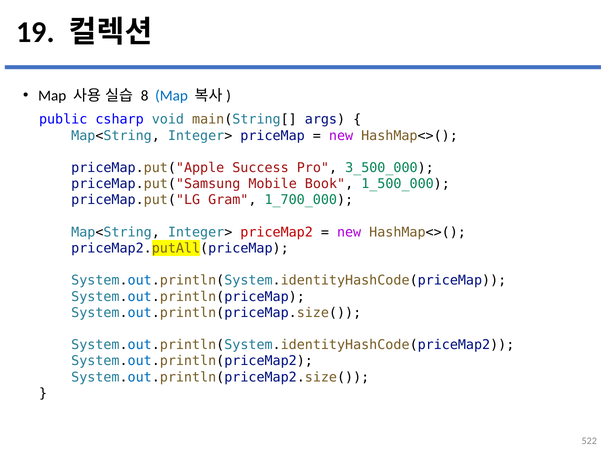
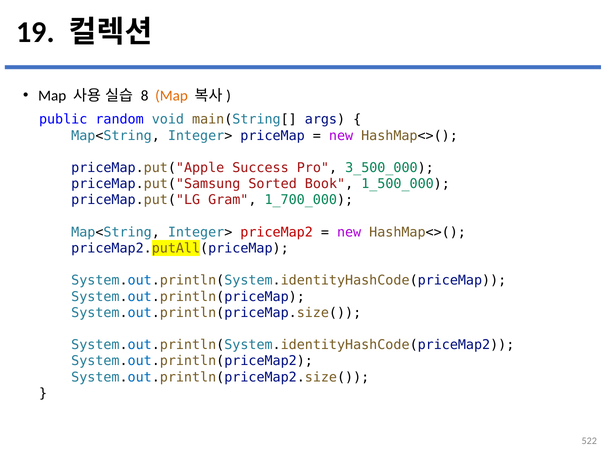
Map at (172, 96) colour: blue -> orange
csharp: csharp -> random
Mobile: Mobile -> Sorted
